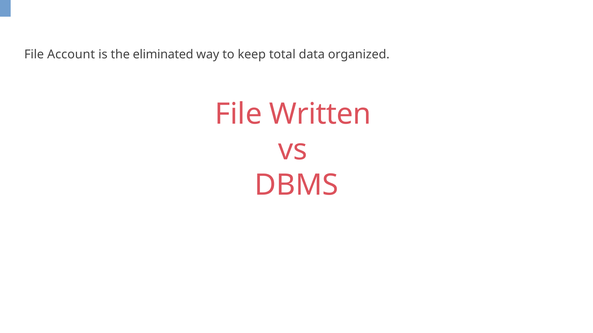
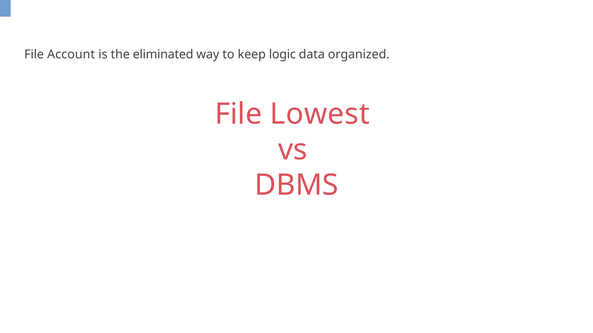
total: total -> logic
Written: Written -> Lowest
